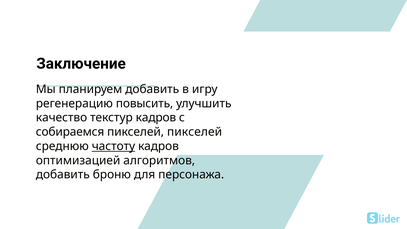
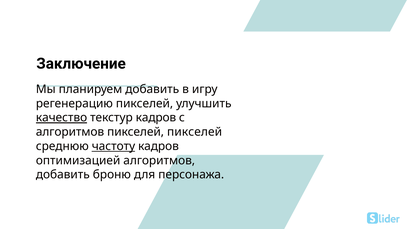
регенерацию повысить: повысить -> пикселей
качество underline: none -> present
собираемся at (70, 132): собираемся -> алгоритмов
